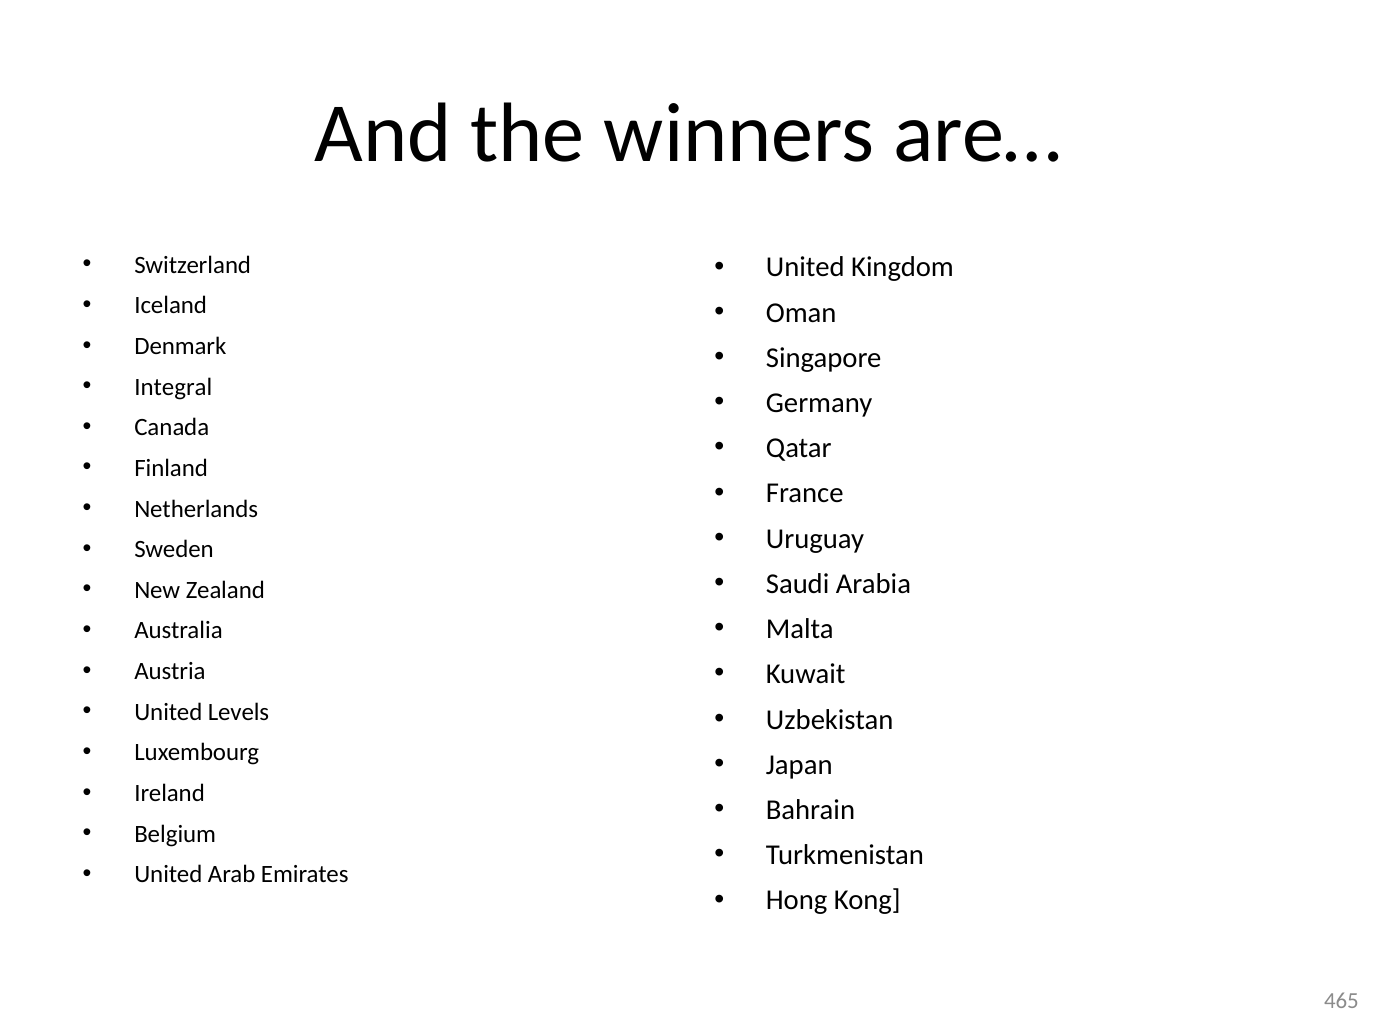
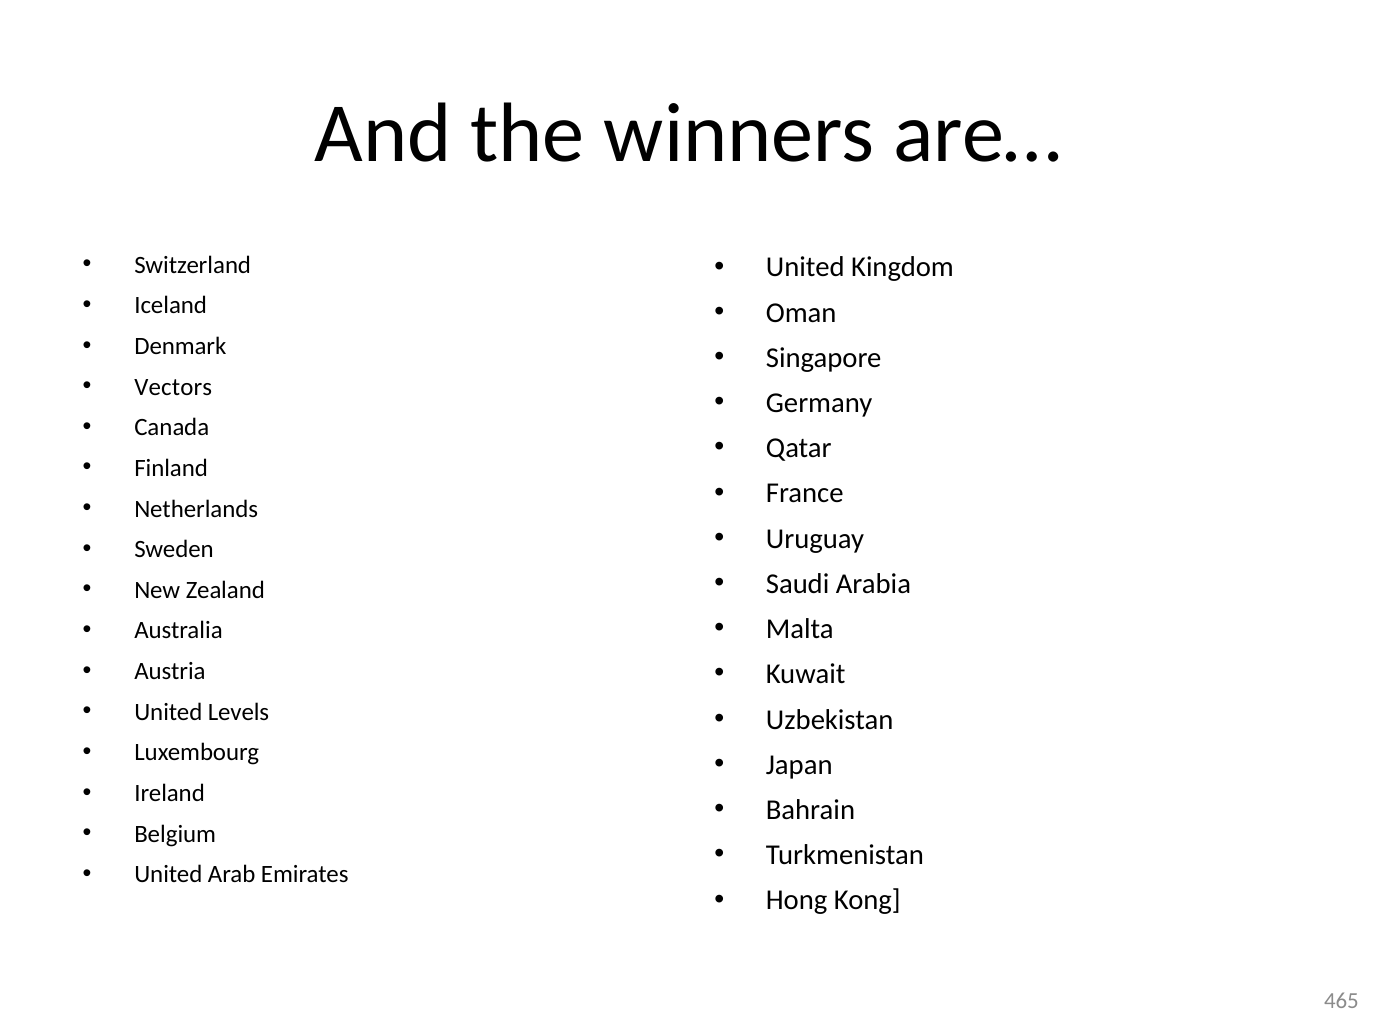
Integral: Integral -> Vectors
